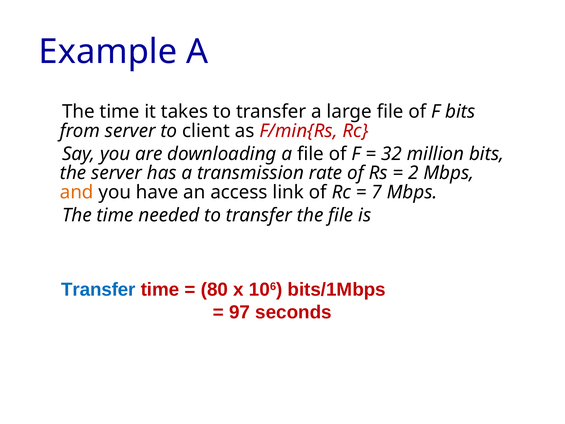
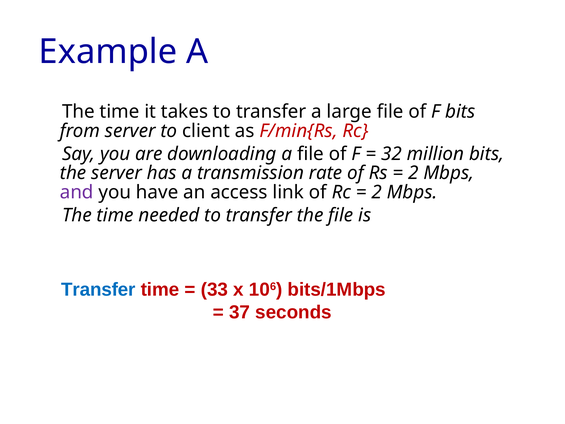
and colour: orange -> purple
7 at (377, 192): 7 -> 2
80: 80 -> 33
97: 97 -> 37
